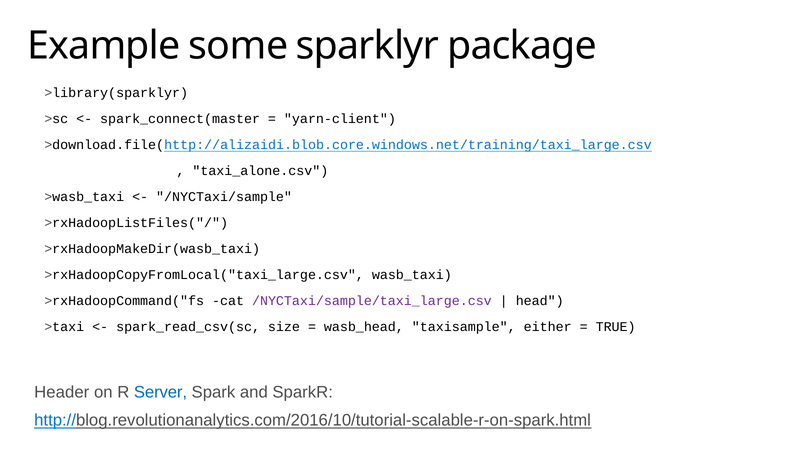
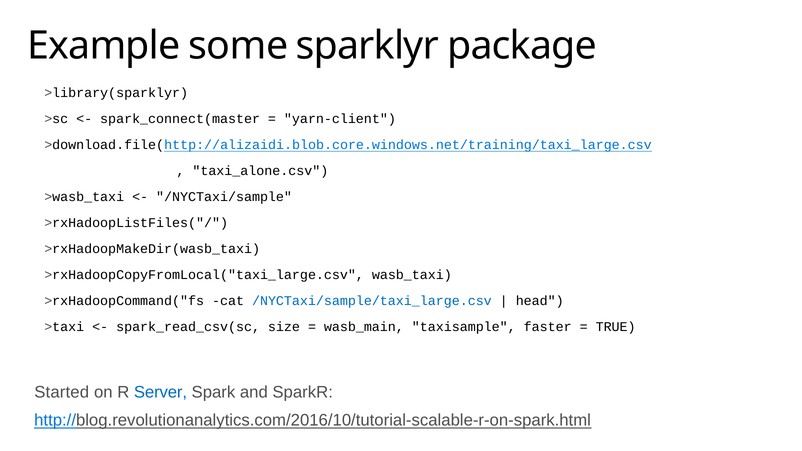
/NYCTaxi/sample/taxi_large.csv colour: purple -> blue
wasb_head: wasb_head -> wasb_main
either: either -> faster
Header: Header -> Started
